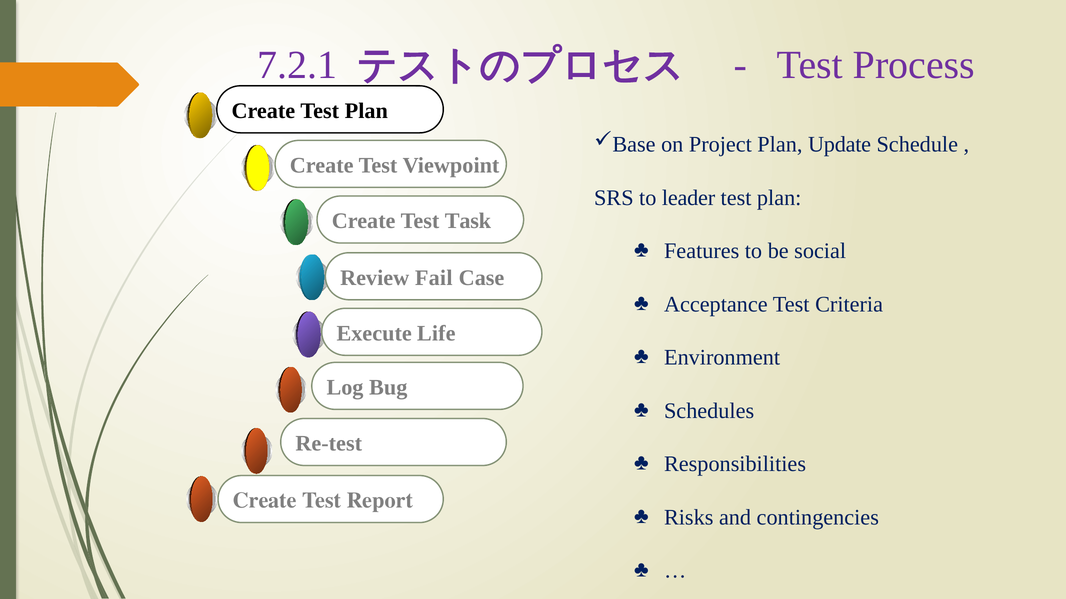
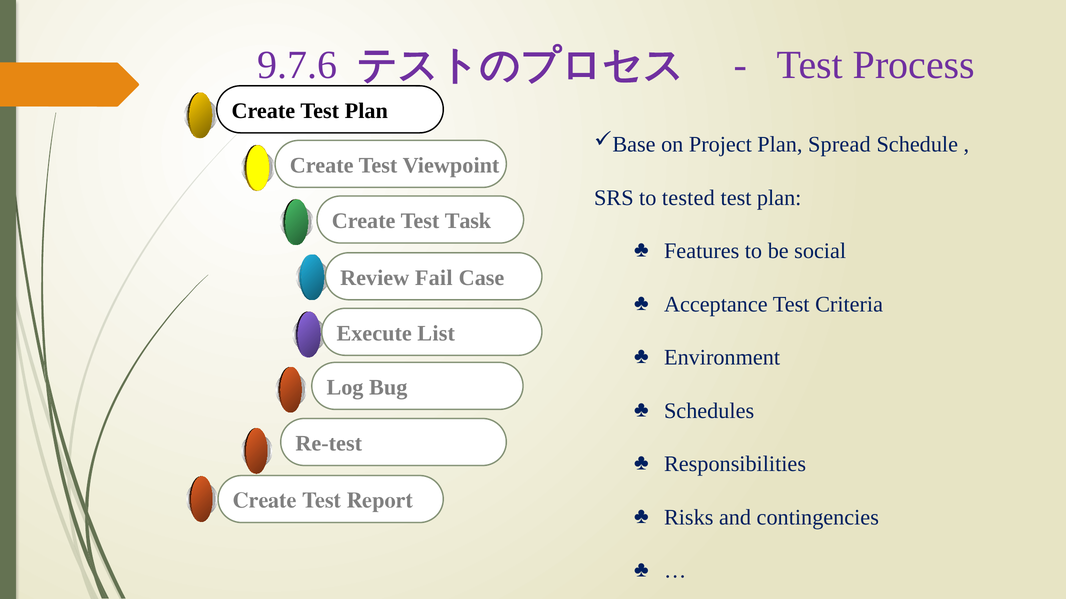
7.2.1: 7.2.1 -> 9.7.6
Update: Update -> Spread
leader: leader -> tested
Life: Life -> List
